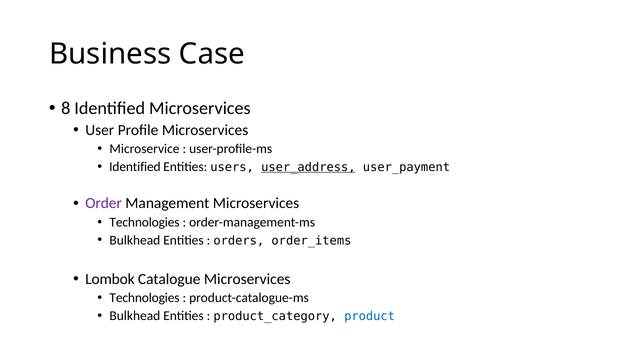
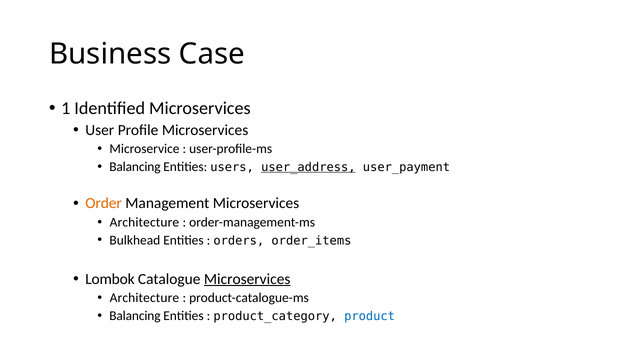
8: 8 -> 1
Identified at (135, 167): Identified -> Balancing
Order colour: purple -> orange
Technologies at (145, 222): Technologies -> Architecture
Microservices at (247, 279) underline: none -> present
Technologies at (145, 298): Technologies -> Architecture
Bulkhead at (135, 316): Bulkhead -> Balancing
